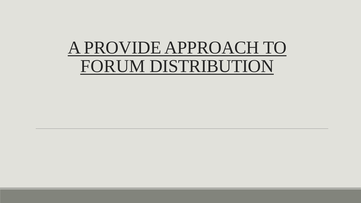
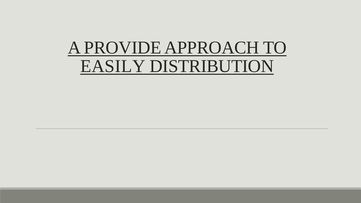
FORUM: FORUM -> EASILY
